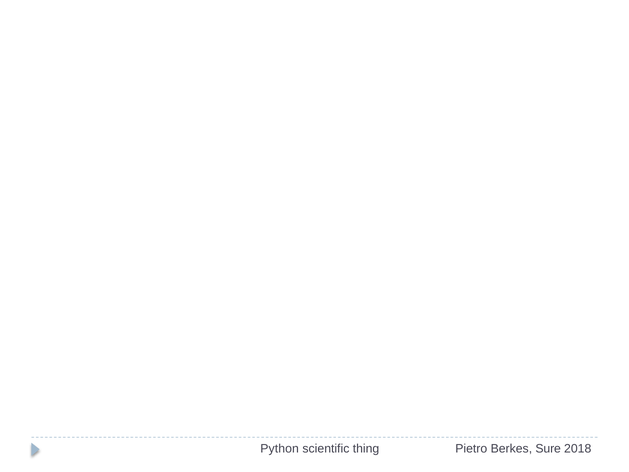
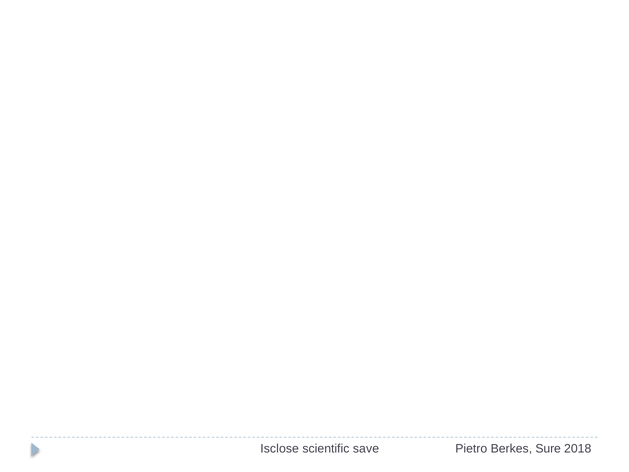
Python: Python -> Isclose
thing: thing -> save
